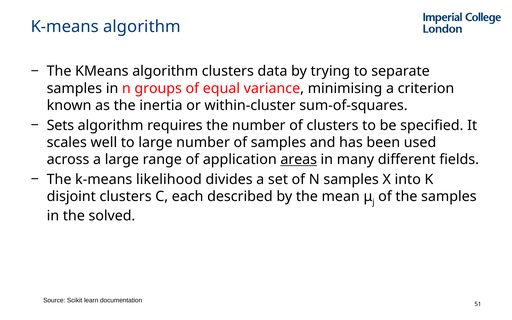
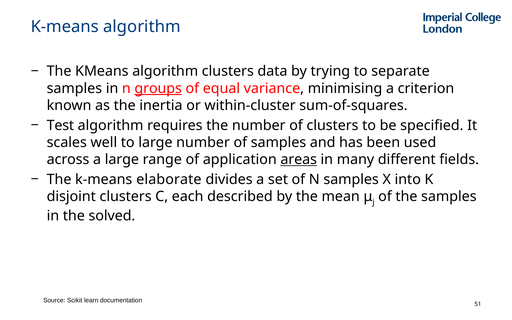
groups underline: none -> present
Sets: Sets -> Test
likelihood: likelihood -> elaborate
